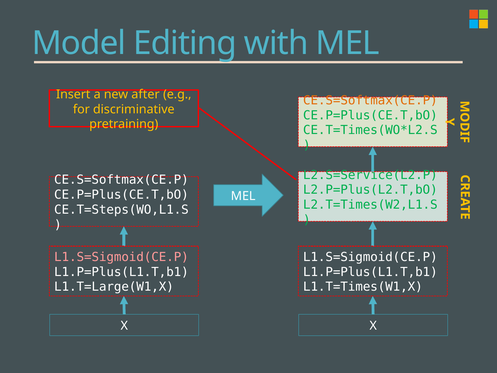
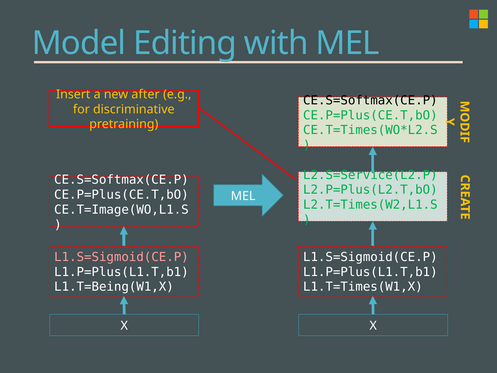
CE.S=Softmax(CE.P at (370, 100) colour: orange -> black
CE.T=Steps(WO,L1.S: CE.T=Steps(WO,L1.S -> CE.T=Image(WO,L1.S
L1.T=Large(W1,X: L1.T=Large(W1,X -> L1.T=Being(W1,X
